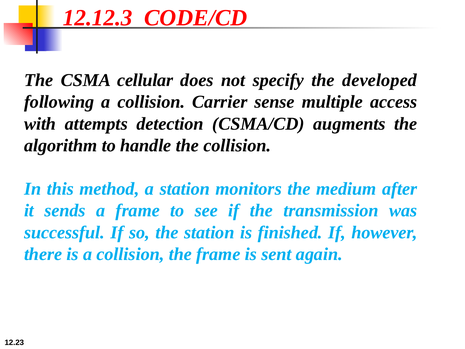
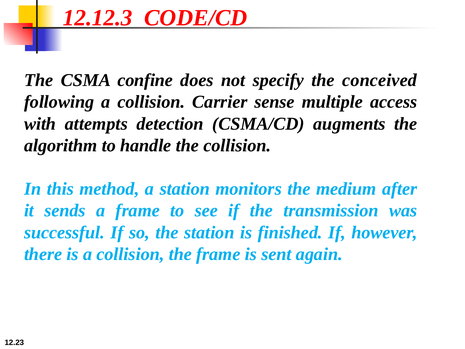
cellular: cellular -> confine
developed: developed -> conceived
